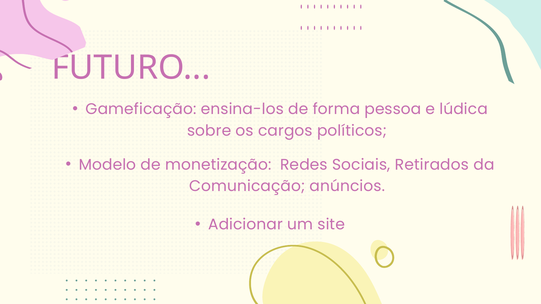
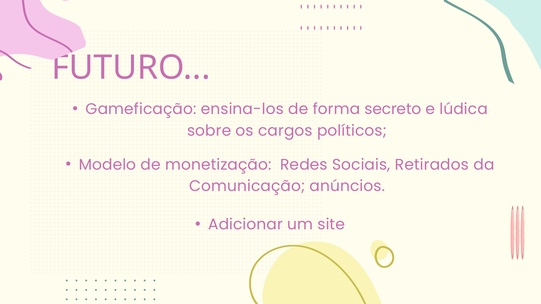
pessoa: pessoa -> secreto
